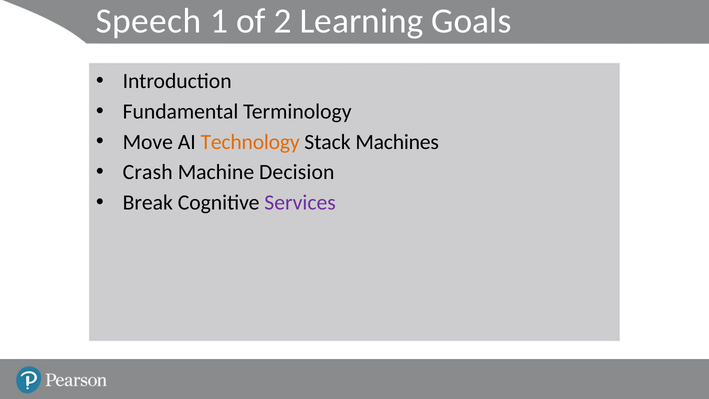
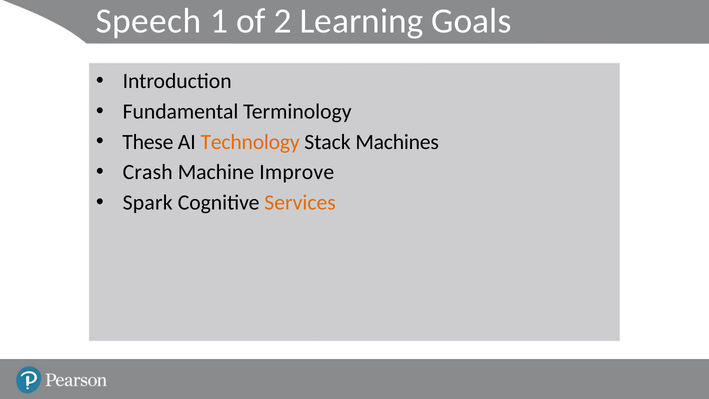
Move: Move -> These
Decision: Decision -> Improve
Break: Break -> Spark
Services colour: purple -> orange
